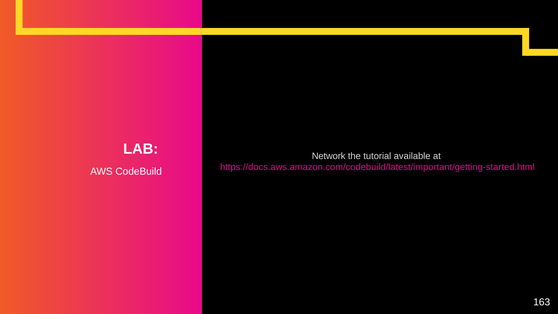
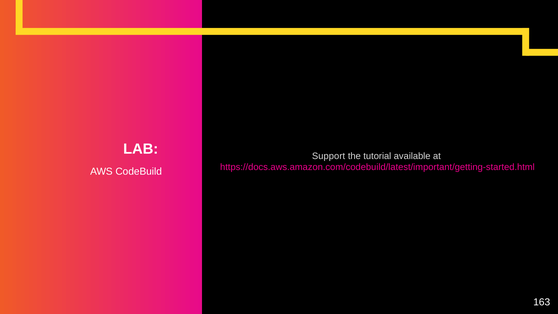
Network: Network -> Support
